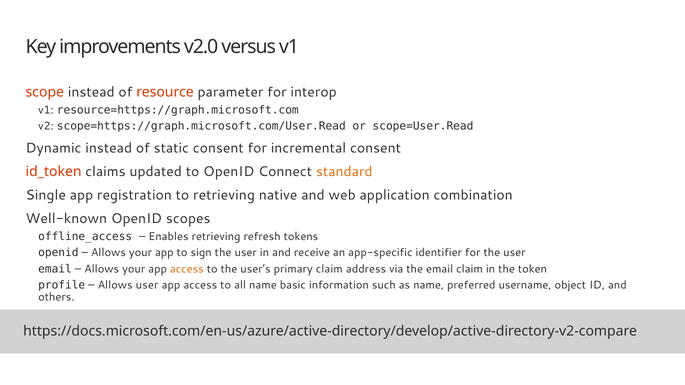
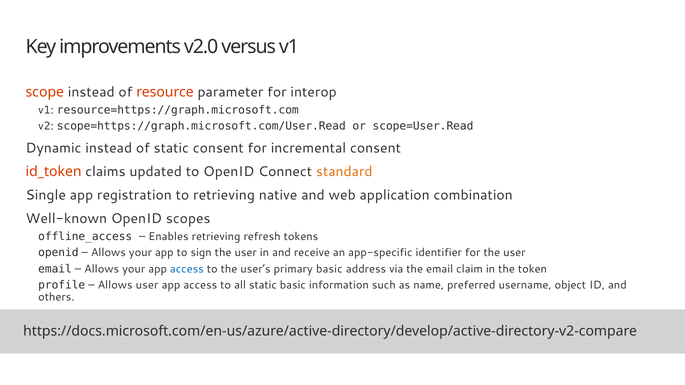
access at (187, 269) colour: orange -> blue
primary claim: claim -> basic
all name: name -> static
